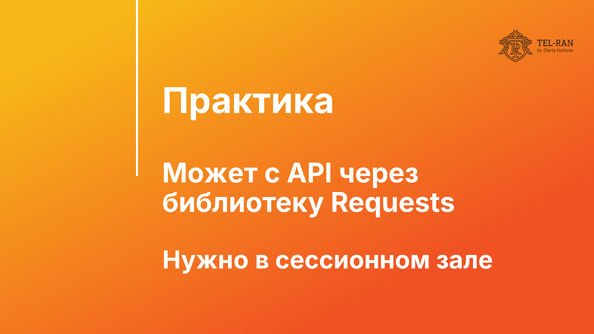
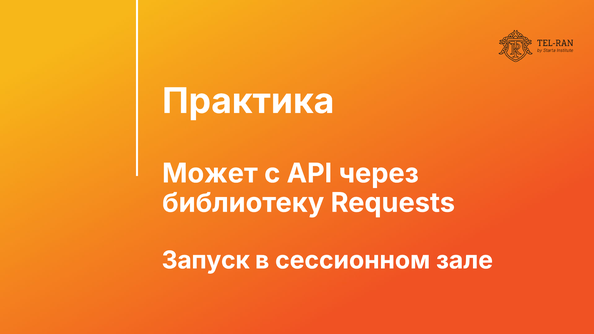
Нужно: Нужно -> Запуск
